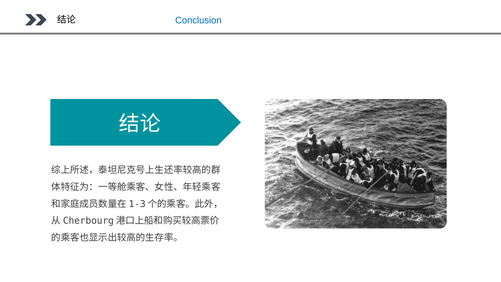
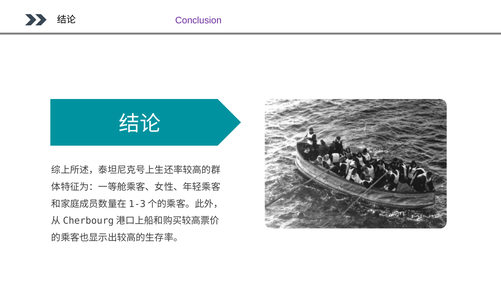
Conclusion colour: blue -> purple
